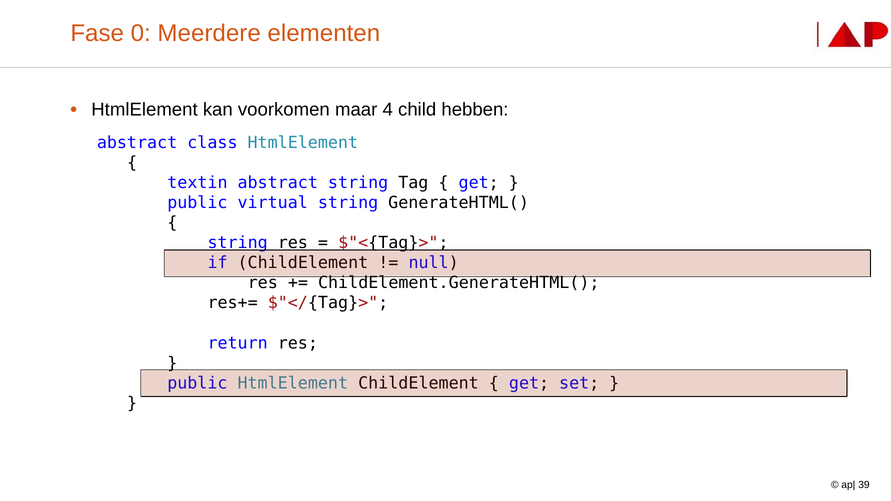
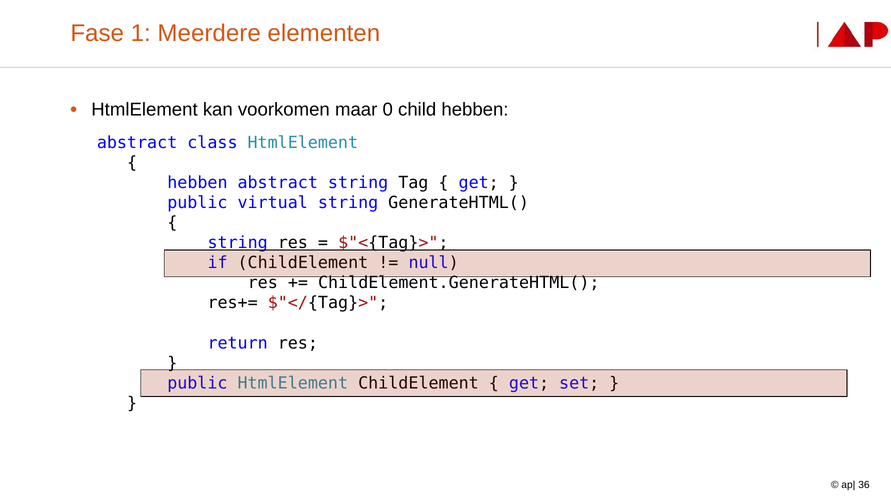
0: 0 -> 1
4: 4 -> 0
textin at (197, 183): textin -> hebben
39: 39 -> 36
